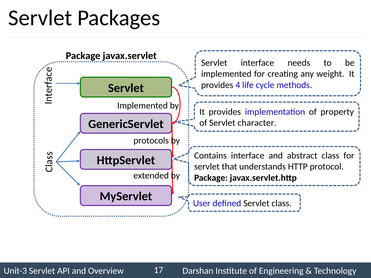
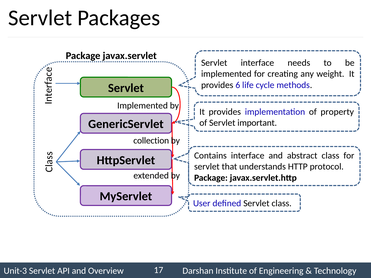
4: 4 -> 6
character: character -> important
protocols: protocols -> collection
